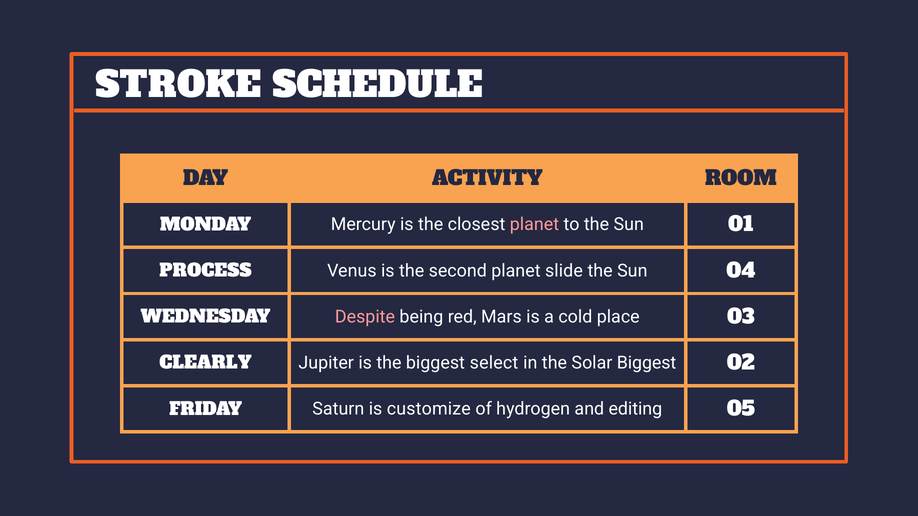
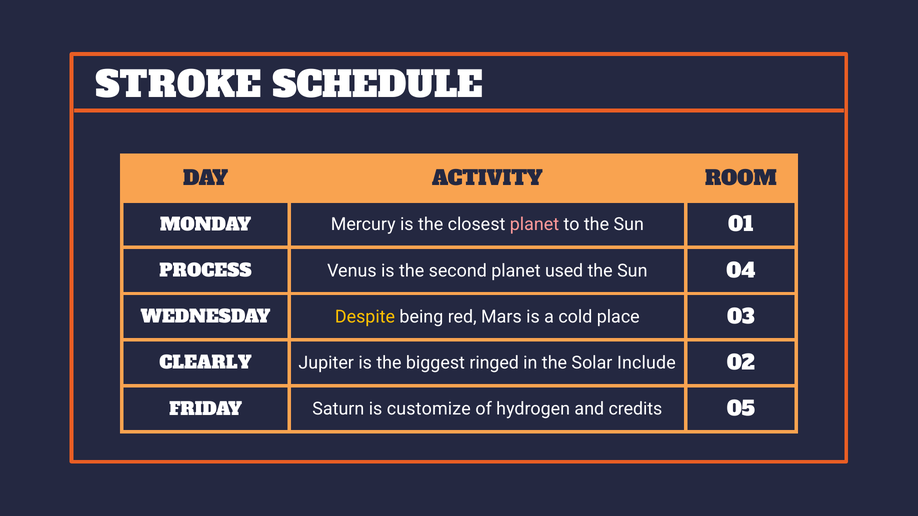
slide: slide -> used
Despite colour: pink -> yellow
select: select -> ringed
Solar Biggest: Biggest -> Include
editing: editing -> credits
